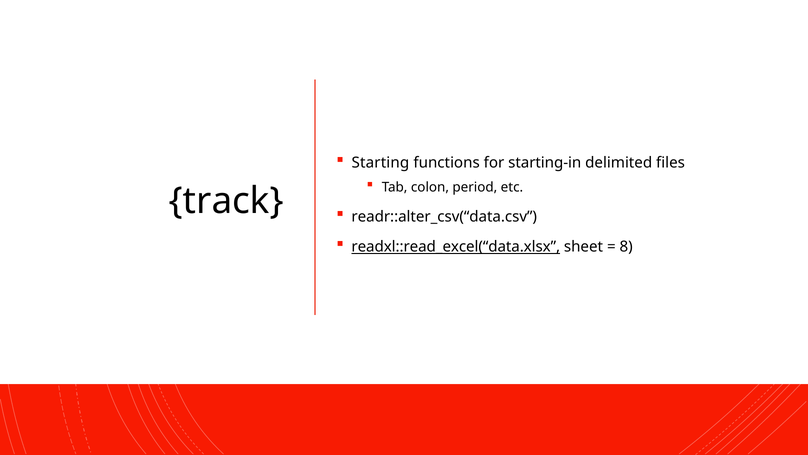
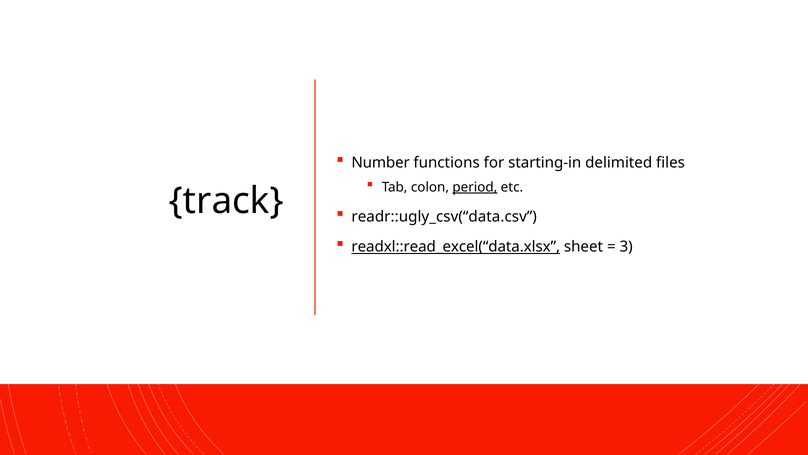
Starting: Starting -> Number
period underline: none -> present
readr::alter_csv(“data.csv: readr::alter_csv(“data.csv -> readr::ugly_csv(“data.csv
8: 8 -> 3
